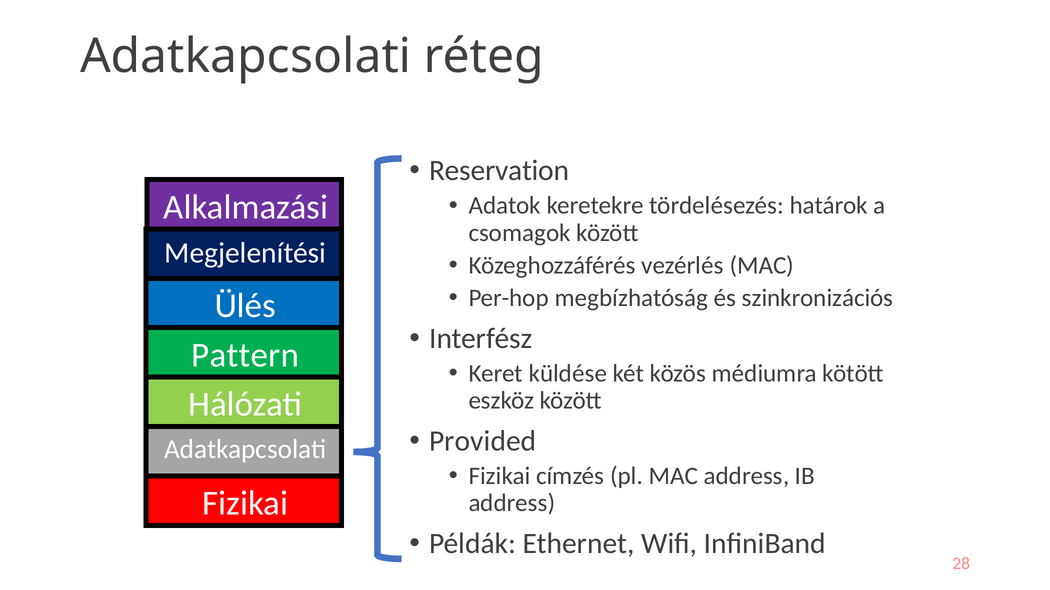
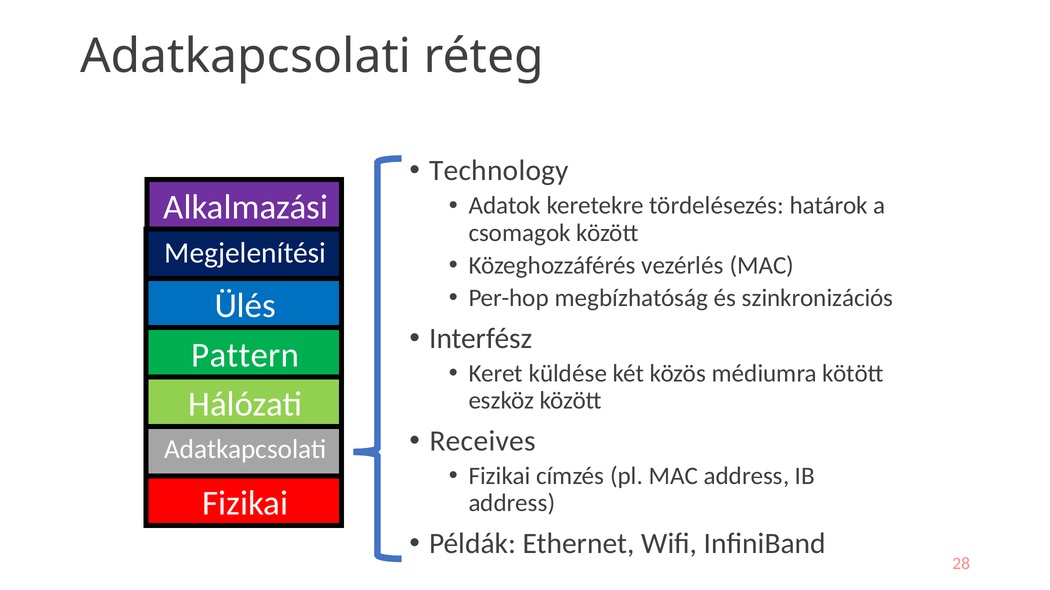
Reservation: Reservation -> Technology
Provided: Provided -> Receives
